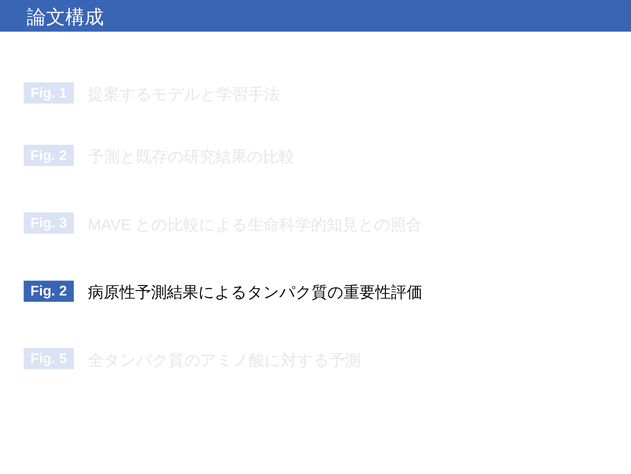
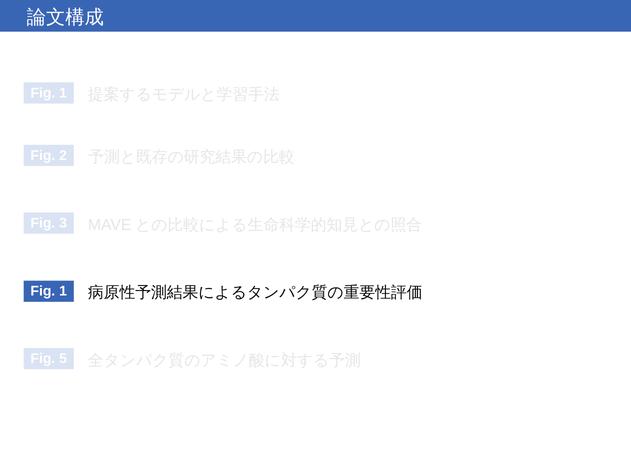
2 at (63, 291): 2 -> 1
